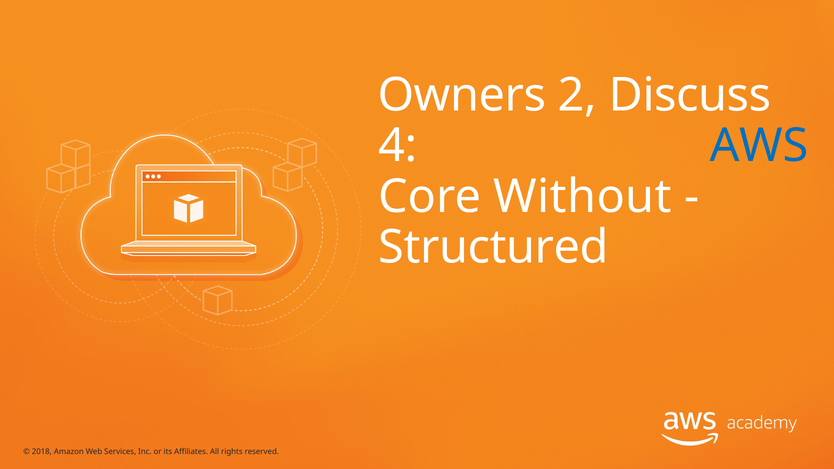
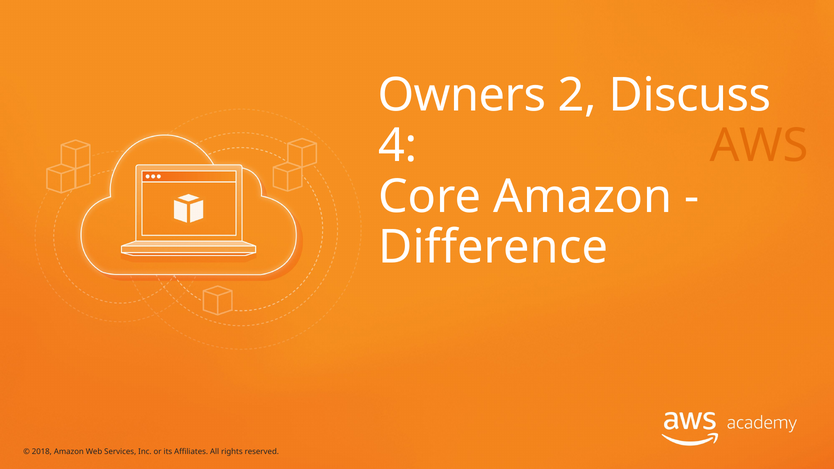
AWS colour: blue -> orange
Core Without: Without -> Amazon
Structured: Structured -> Difference
